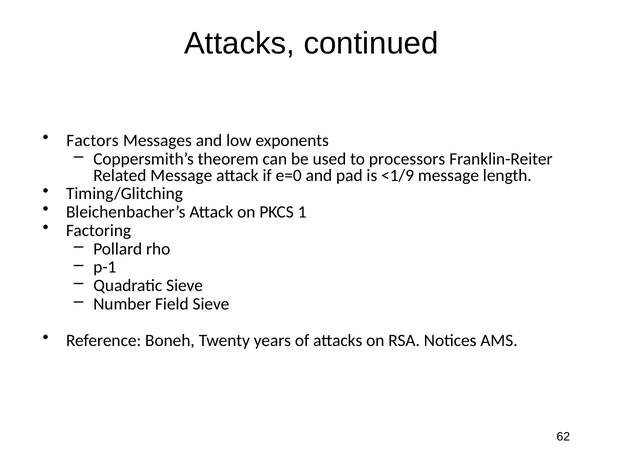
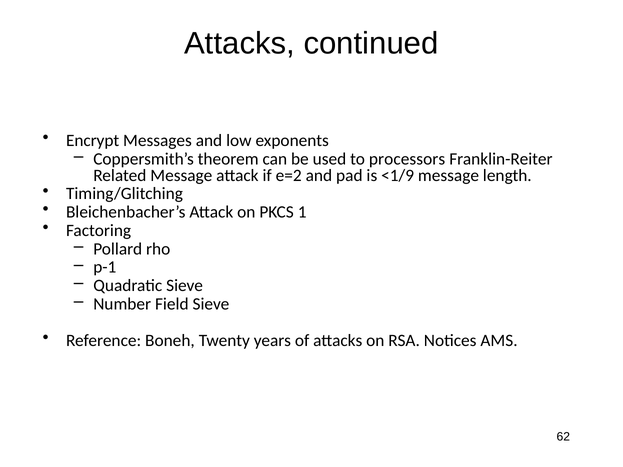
Factors: Factors -> Encrypt
e=0: e=0 -> e=2
